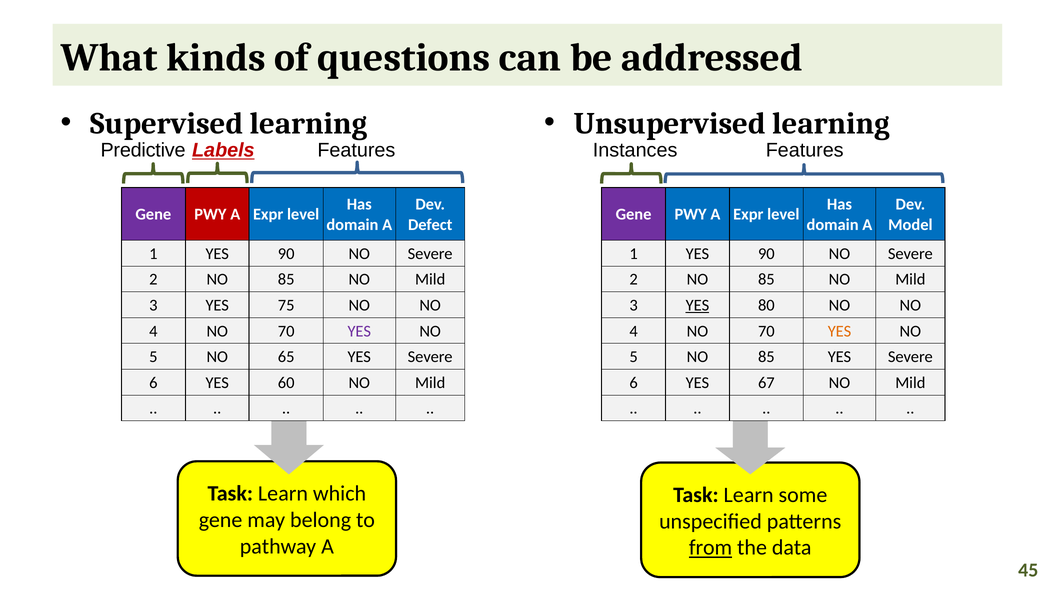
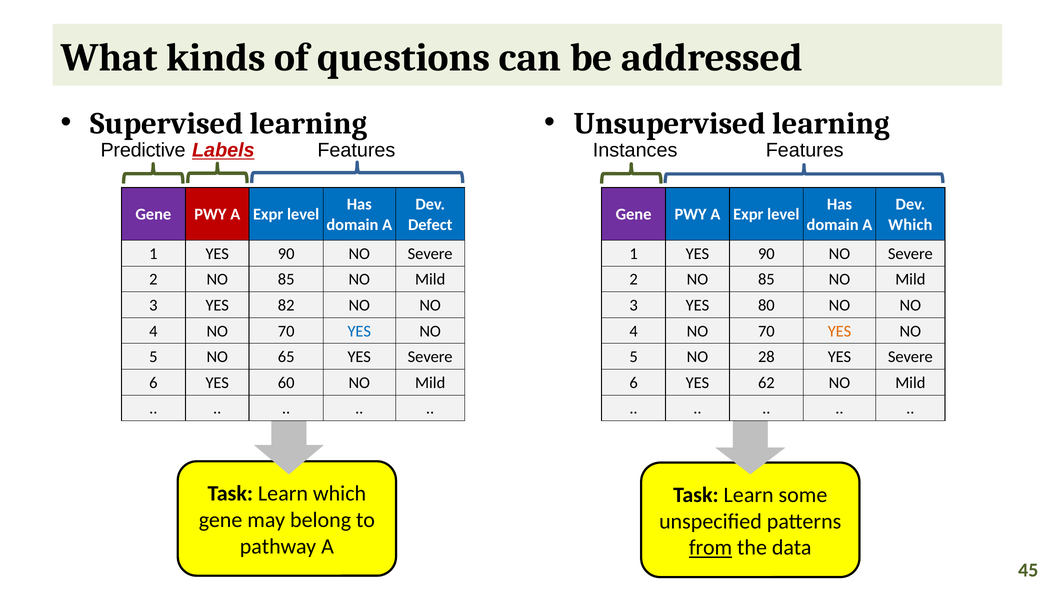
Model at (910, 225): Model -> Which
75: 75 -> 82
YES at (697, 306) underline: present -> none
YES at (359, 331) colour: purple -> blue
5 NO 85: 85 -> 28
67: 67 -> 62
